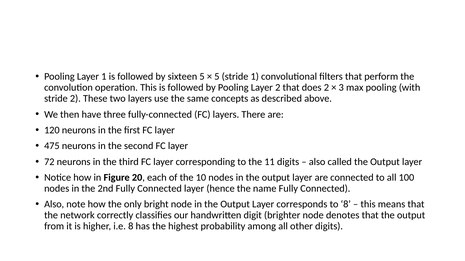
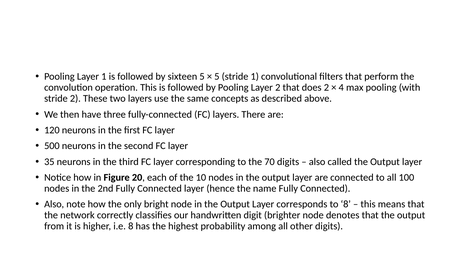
3: 3 -> 4
475: 475 -> 500
72: 72 -> 35
11: 11 -> 70
